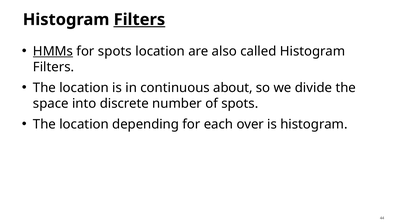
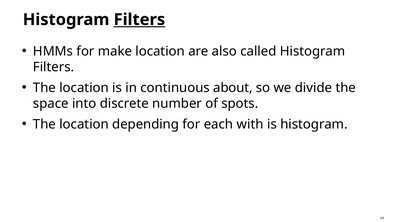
HMMs underline: present -> none
for spots: spots -> make
over: over -> with
